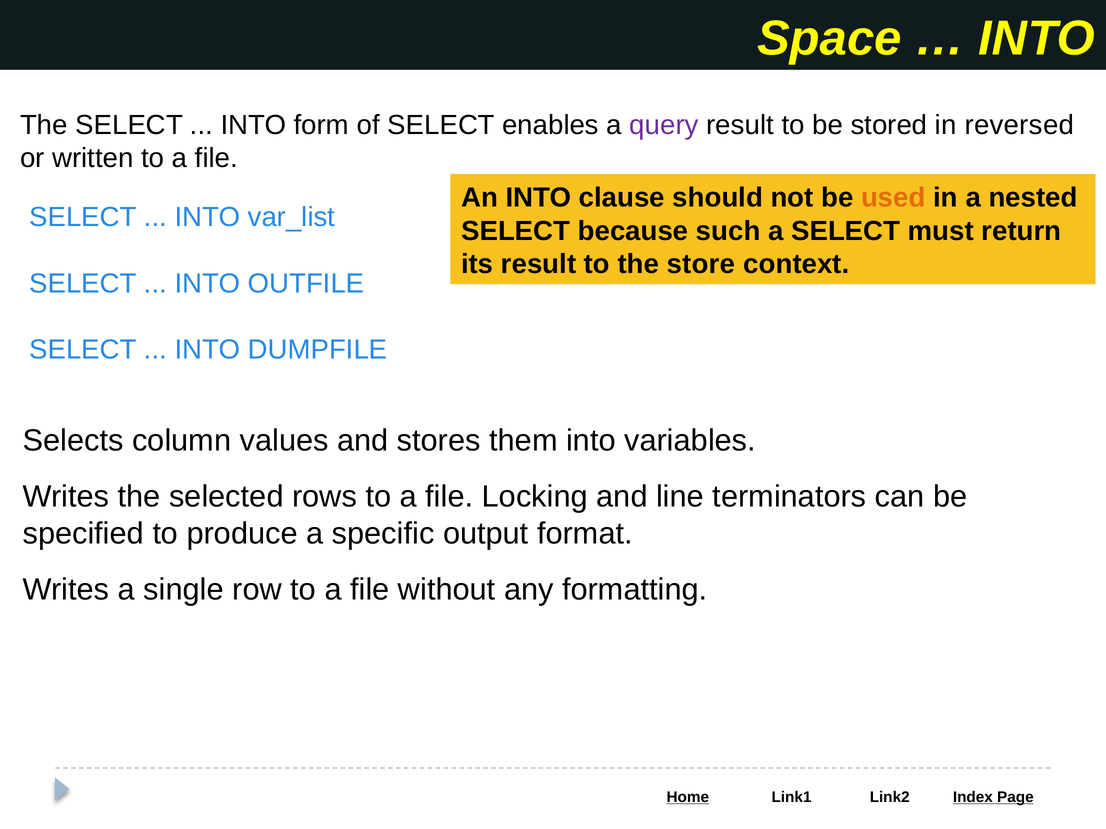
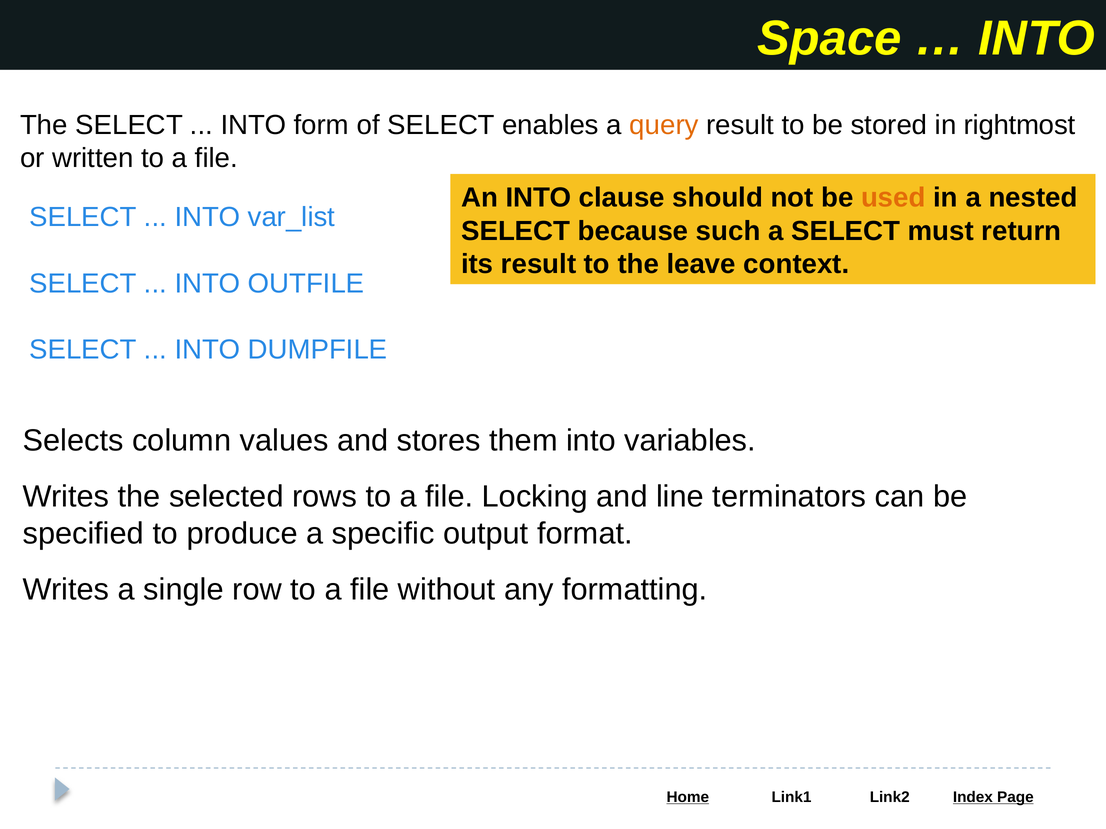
query colour: purple -> orange
reversed: reversed -> rightmost
store: store -> leave
